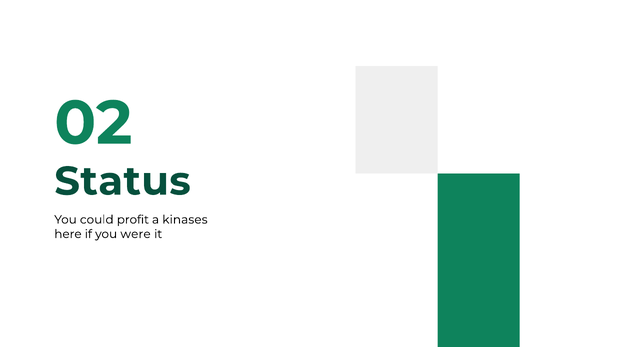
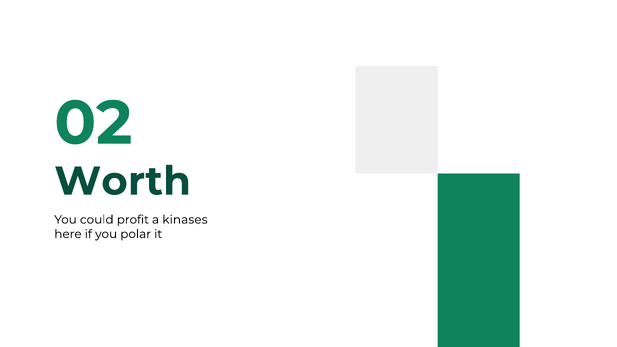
Status: Status -> Worth
were: were -> polar
